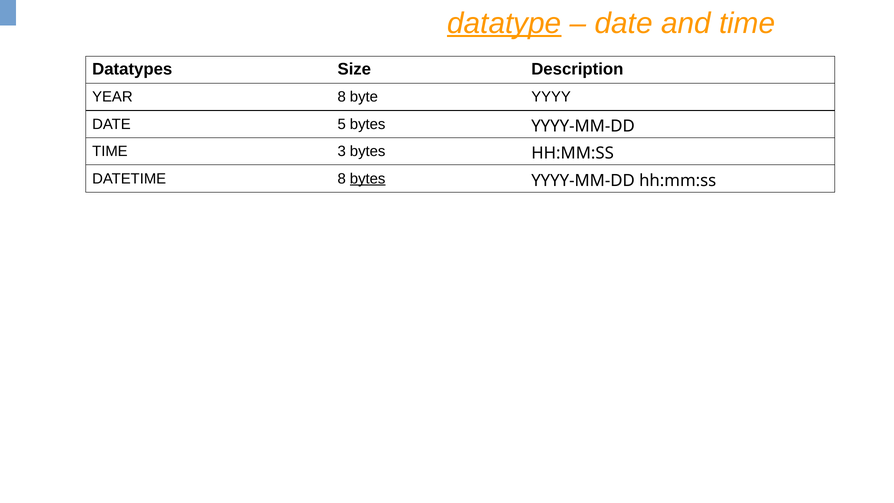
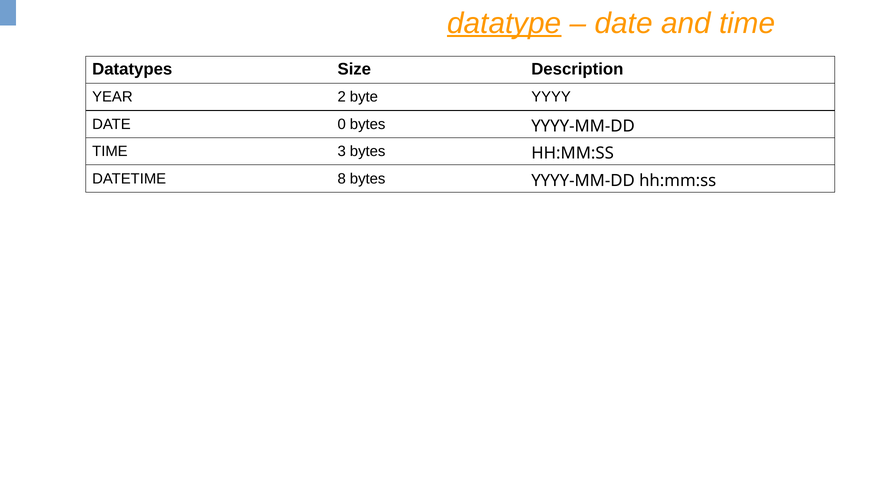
YEAR 8: 8 -> 2
5: 5 -> 0
bytes at (368, 179) underline: present -> none
